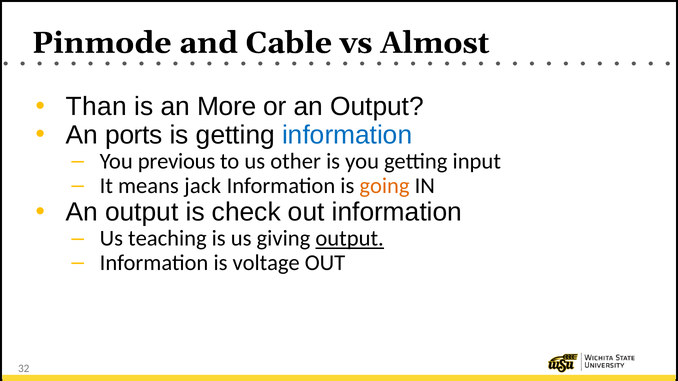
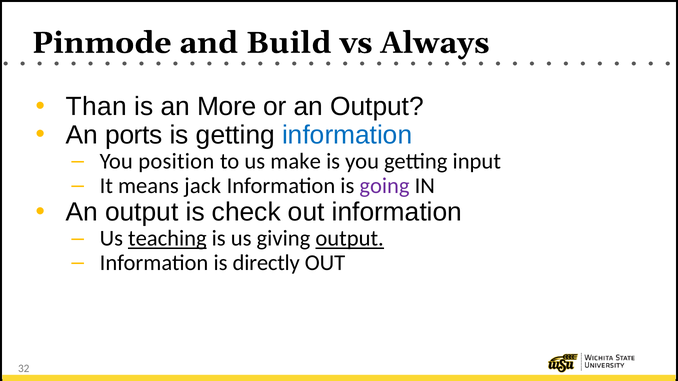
Cable: Cable -> Build
Almost: Almost -> Always
previous: previous -> position
other: other -> make
going colour: orange -> purple
teaching underline: none -> present
voltage: voltage -> directly
